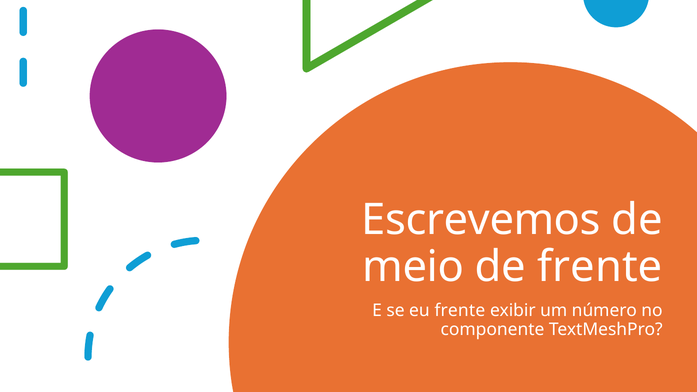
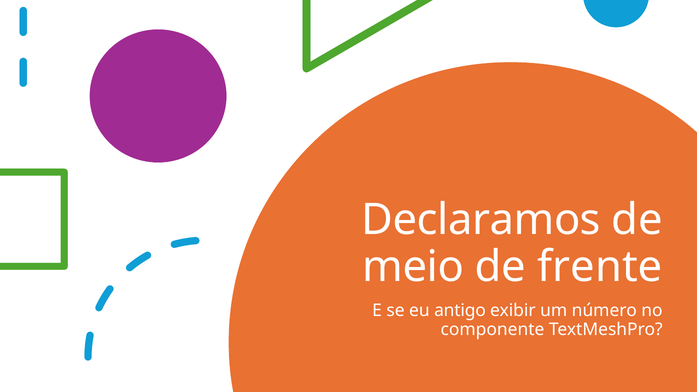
Escrevemos: Escrevemos -> Declaramos
eu frente: frente -> antigo
